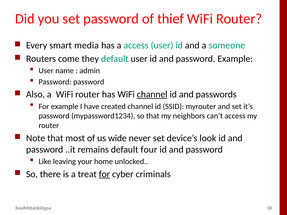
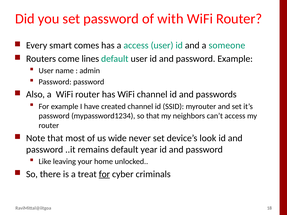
thief: thief -> with
media: media -> comes
they: they -> lines
channel at (152, 95) underline: present -> none
four: four -> year
